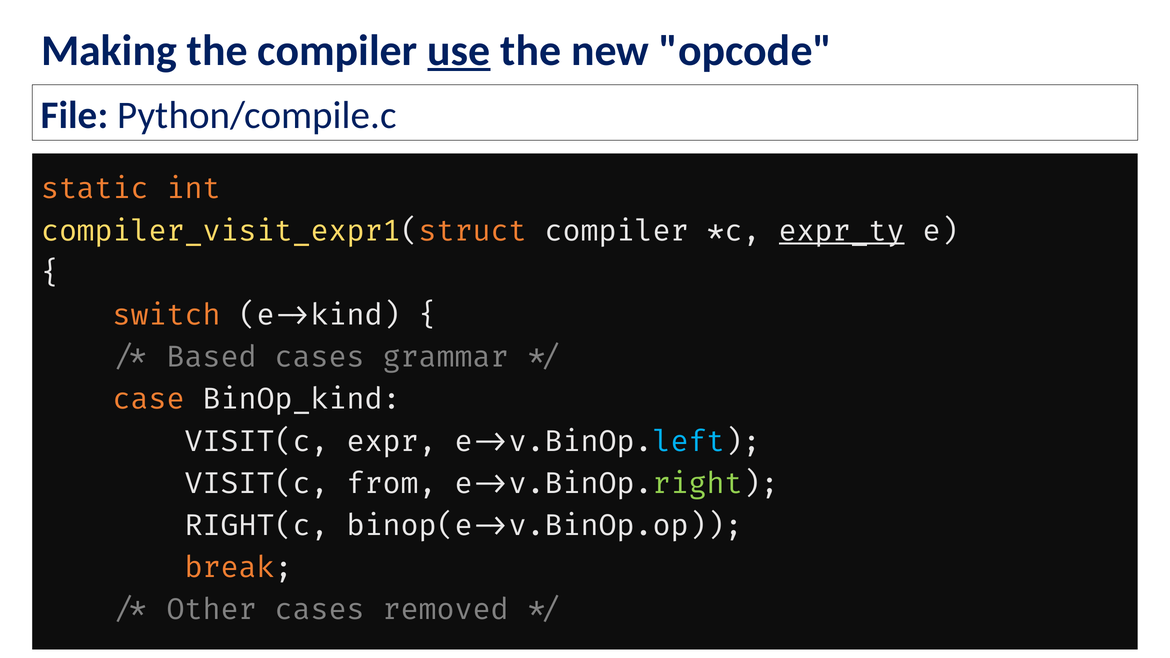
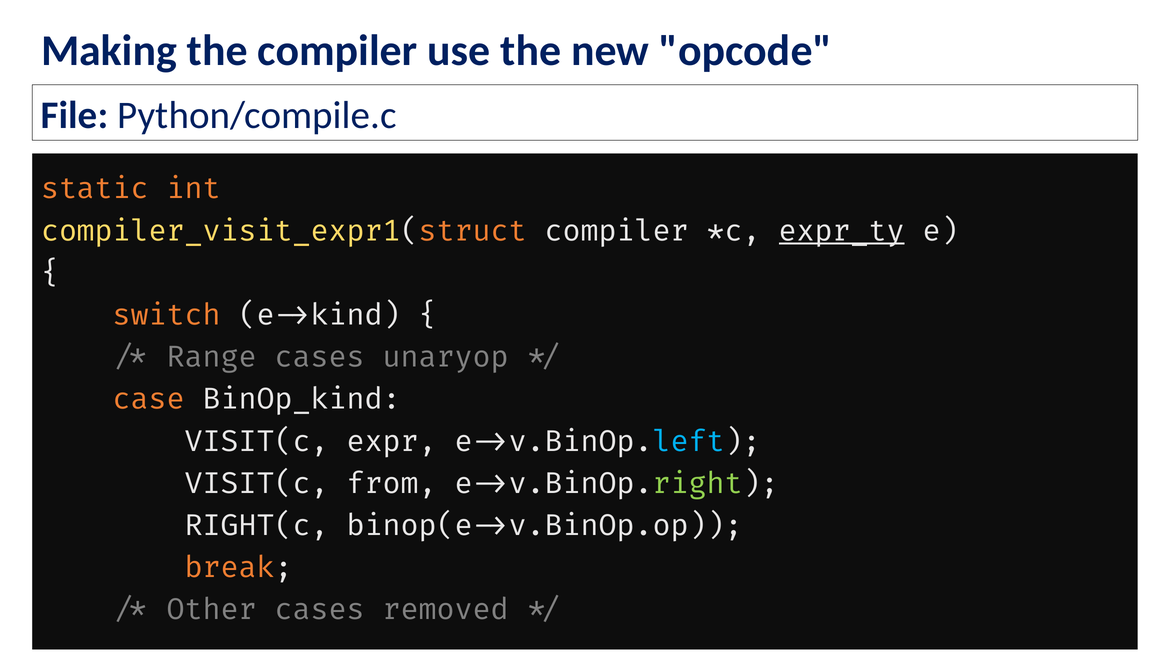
use underline: present -> none
Based: Based -> Range
grammar: grammar -> unaryop
